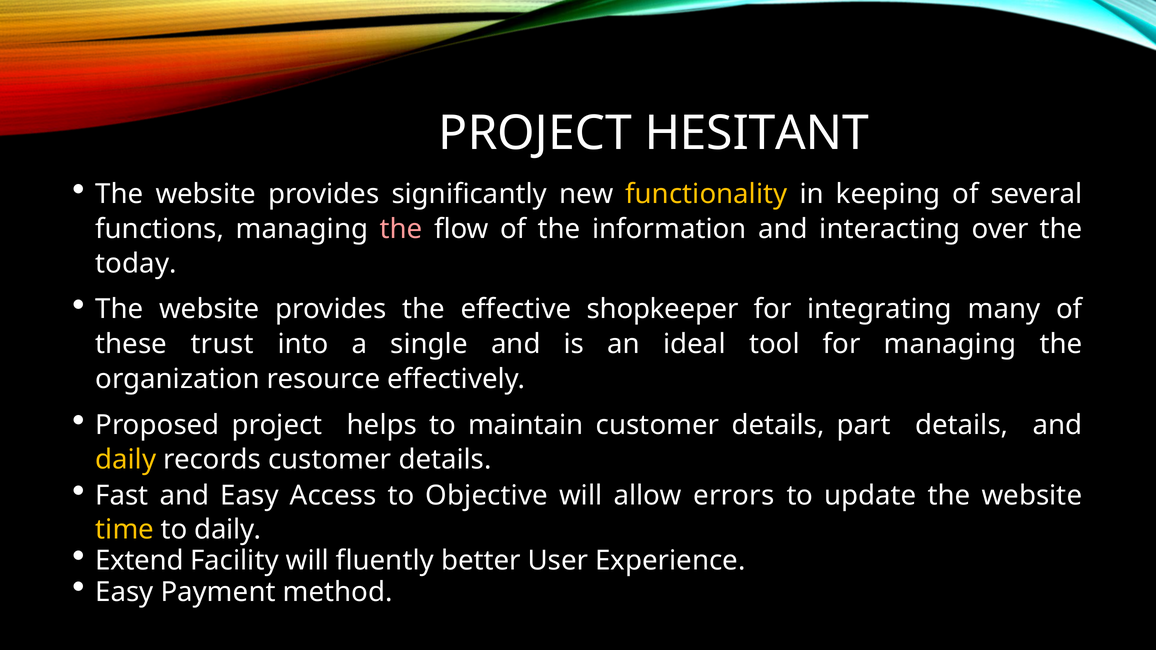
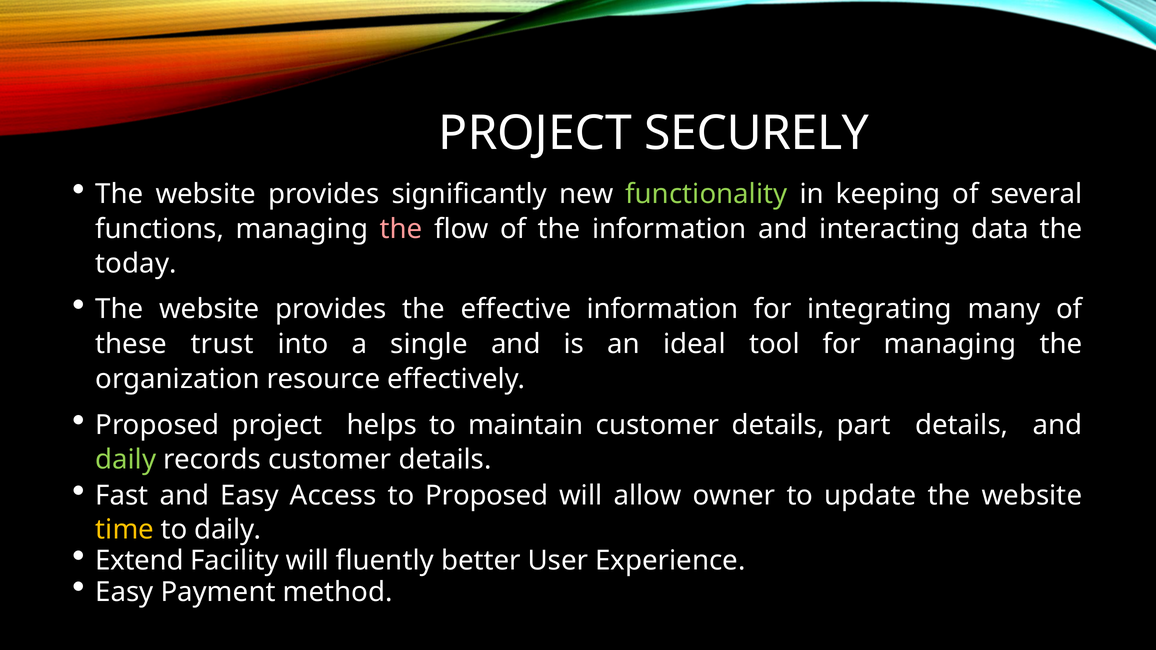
HESITANT: HESITANT -> SECURELY
functionality colour: yellow -> light green
over: over -> data
effective shopkeeper: shopkeeper -> information
daily at (126, 460) colour: yellow -> light green
to Objective: Objective -> Proposed
errors: errors -> owner
